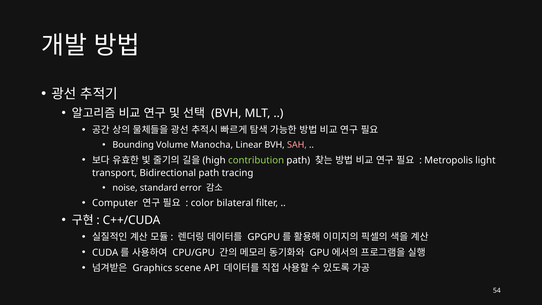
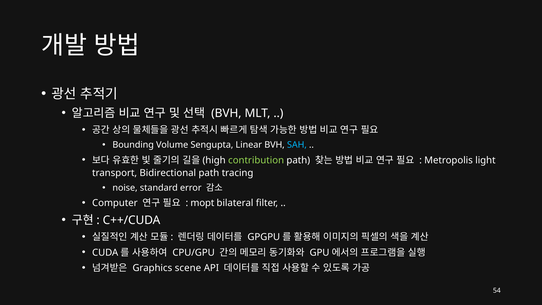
Manocha: Manocha -> Sengupta
SAH colour: pink -> light blue
color: color -> mopt
